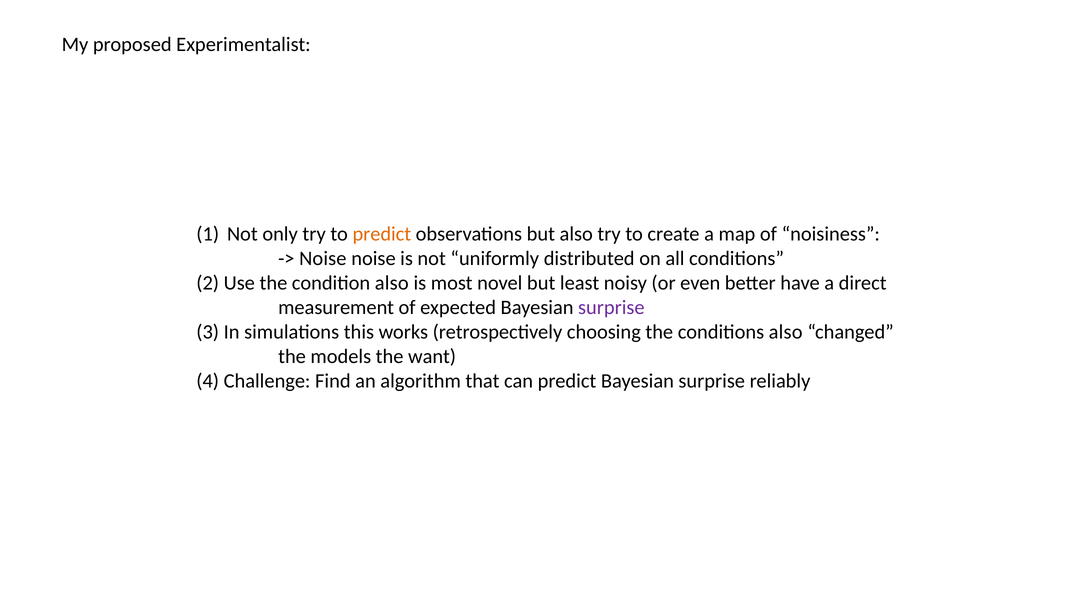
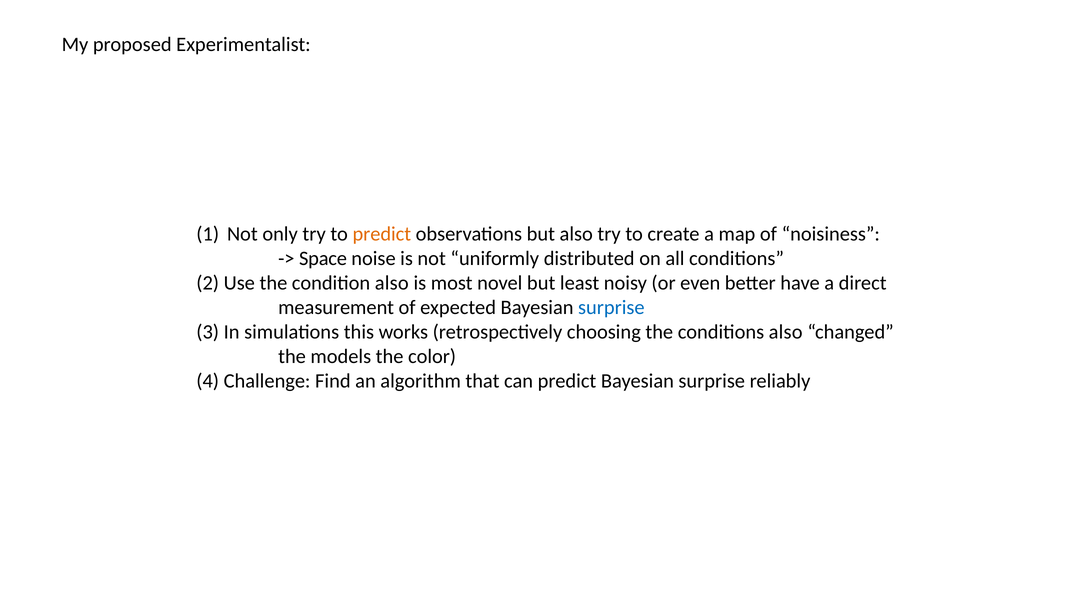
Noise at (323, 258): Noise -> Space
surprise at (611, 307) colour: purple -> blue
want: want -> color
